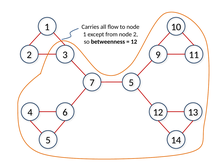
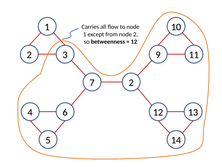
7 5: 5 -> 2
